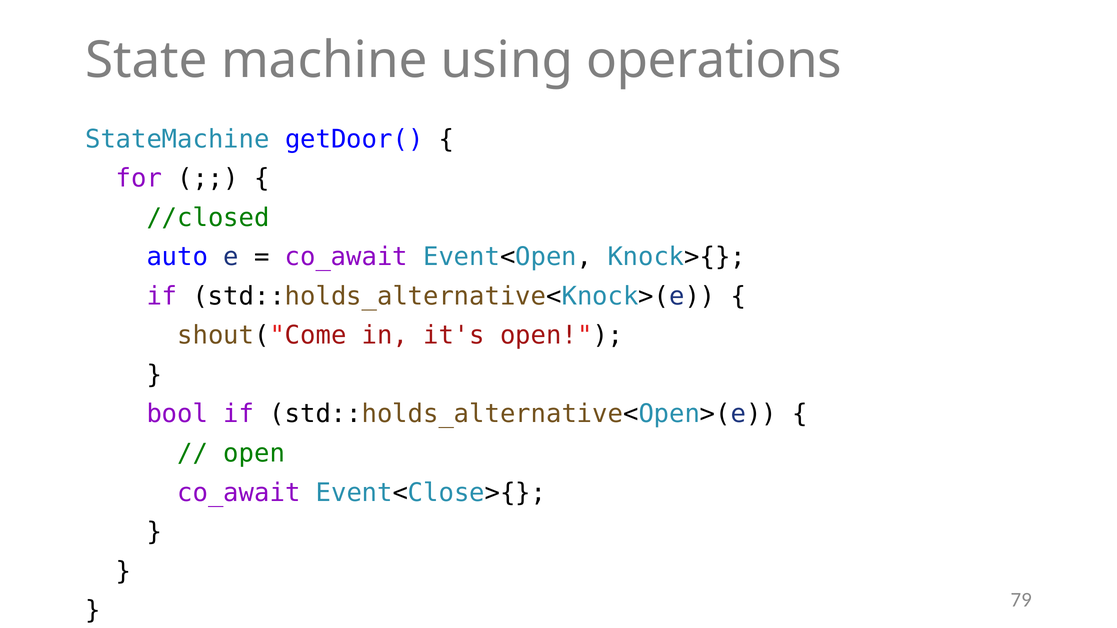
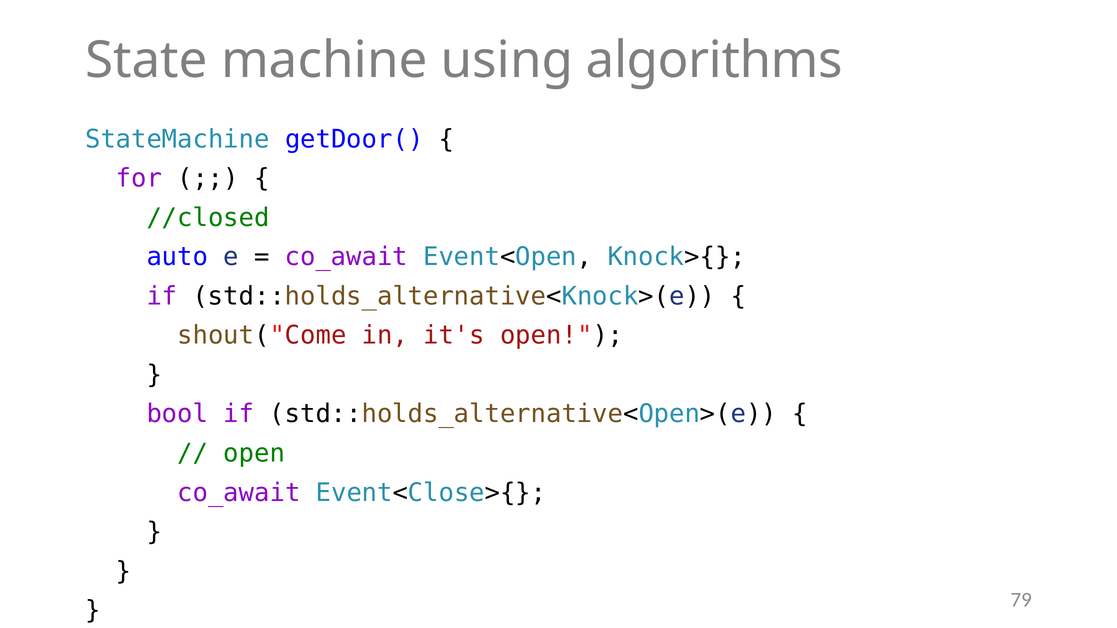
operations: operations -> algorithms
